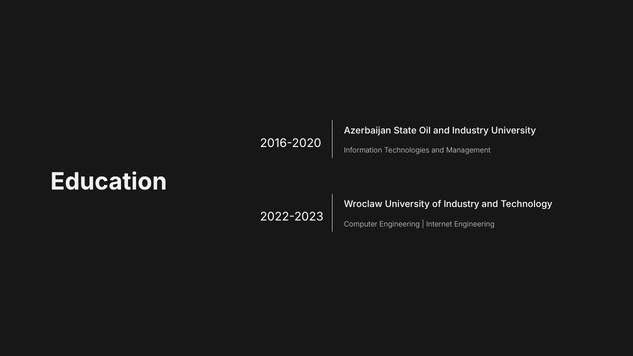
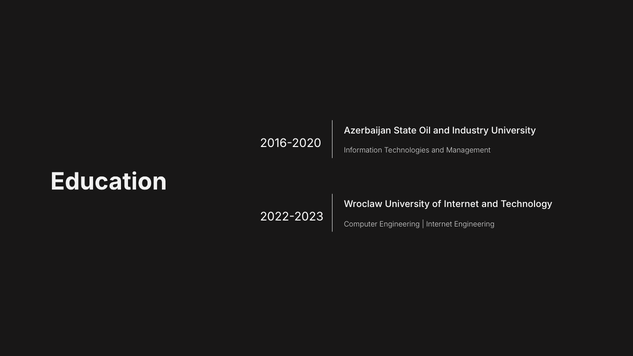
of Industry: Industry -> Internet
